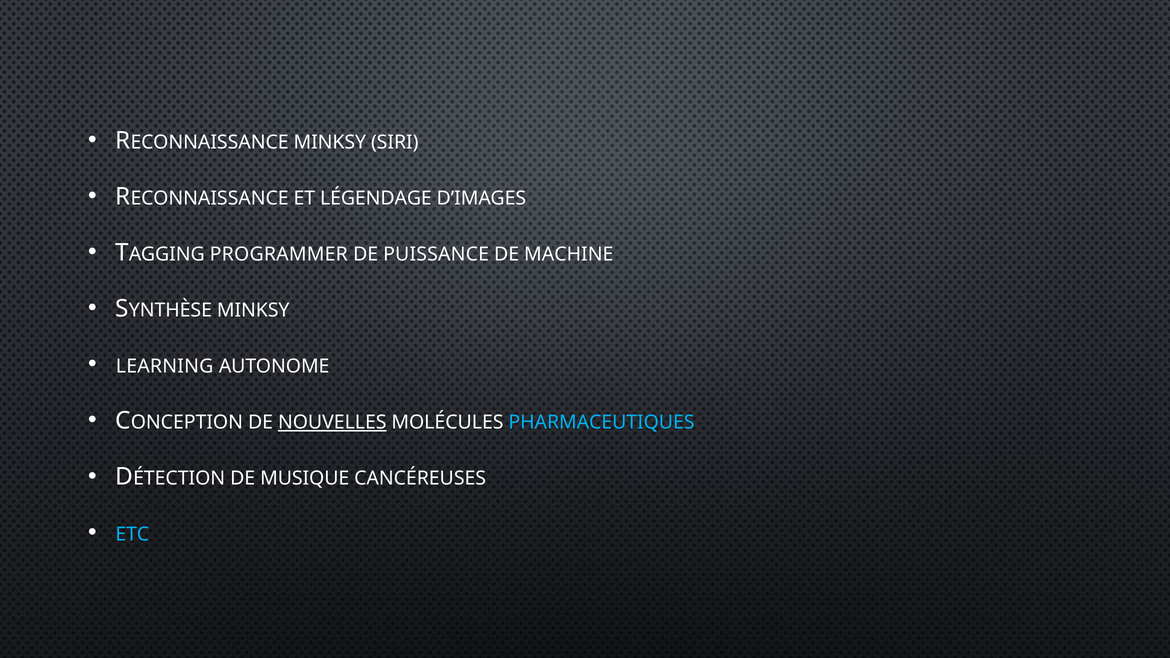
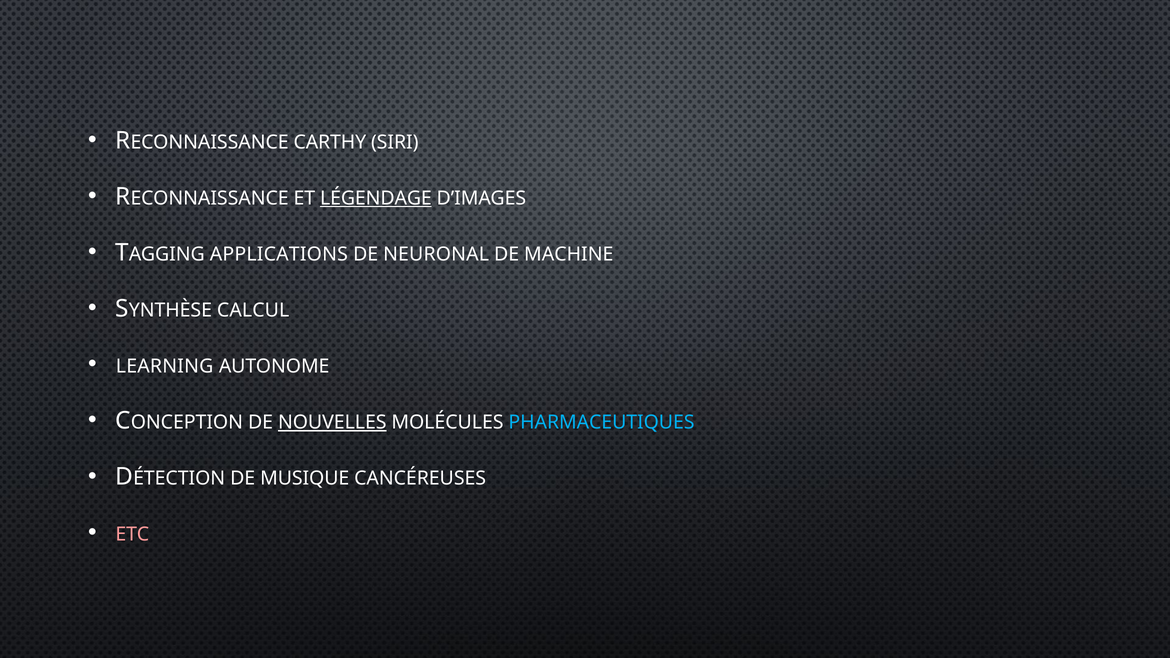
MINKSY at (330, 142): MINKSY -> CARTHY
LÉGENDAGE underline: none -> present
PROGRAMMER: PROGRAMMER -> APPLICATIONS
PUISSANCE: PUISSANCE -> NEURONAL
MINKSY at (253, 310): MINKSY -> CALCUL
ETC colour: light blue -> pink
